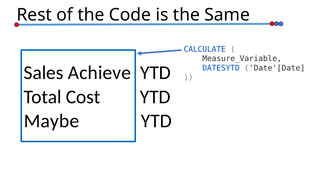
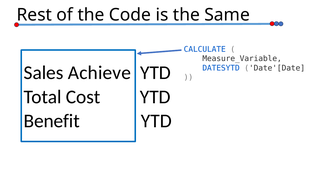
Maybe: Maybe -> Benefit
